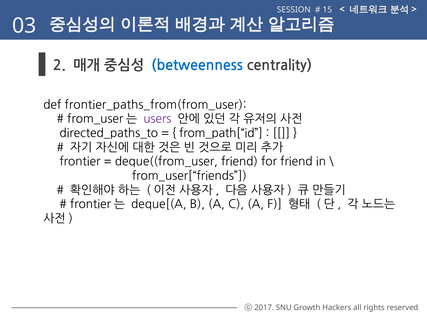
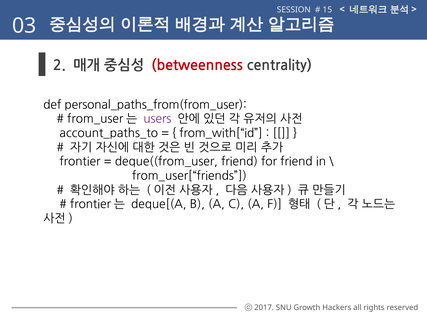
betweenness colour: blue -> red
frontier_paths_from(from_user: frontier_paths_from(from_user -> personal_paths_from(from_user
directed_paths_to: directed_paths_to -> account_paths_to
from_path[“id: from_path[“id -> from_with[“id
